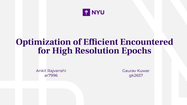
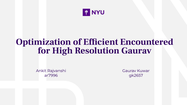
Resolution Epochs: Epochs -> Gaurav
